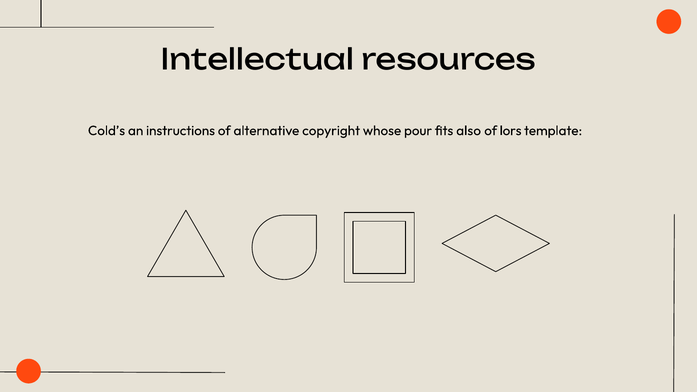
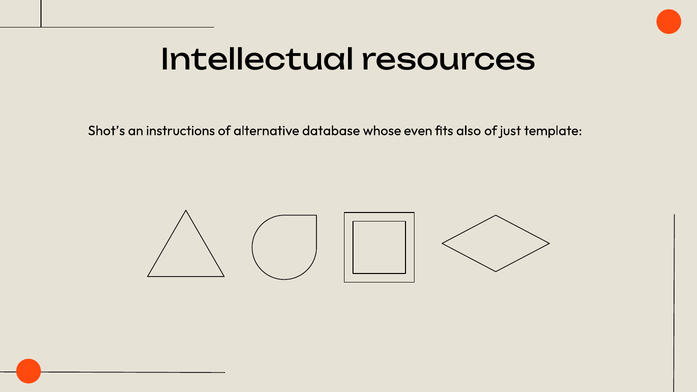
Cold’s: Cold’s -> Shot’s
copyright: copyright -> database
pour: pour -> even
lors: lors -> just
